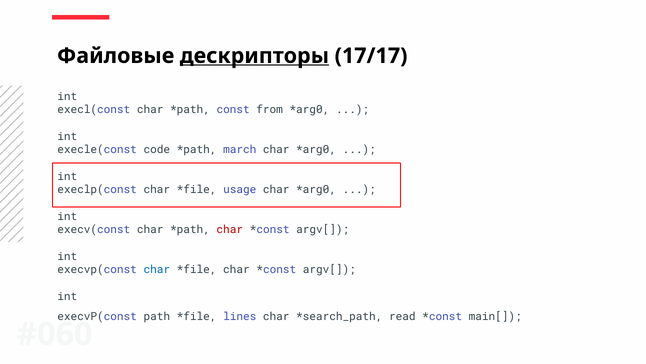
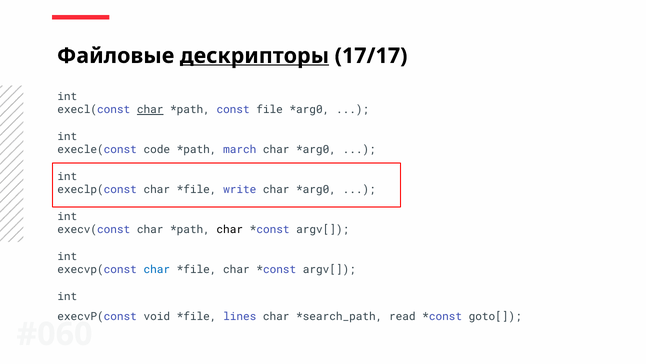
char at (150, 110) underline: none -> present
from: from -> file
usage: usage -> write
char at (230, 229) colour: red -> black
path: path -> void
main[: main[ -> goto[
